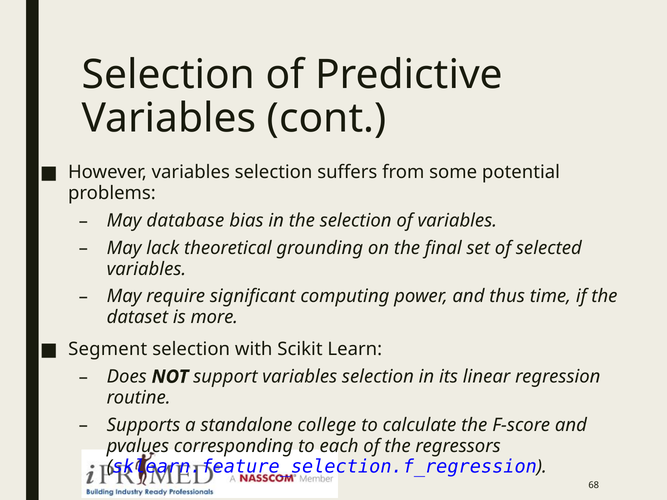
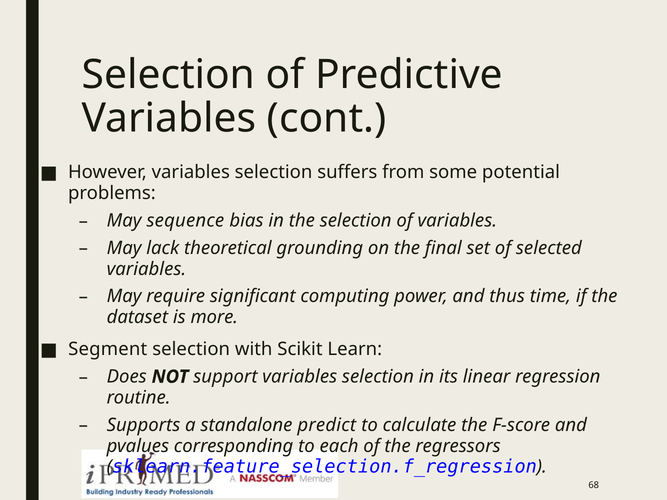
database: database -> sequence
college: college -> predict
